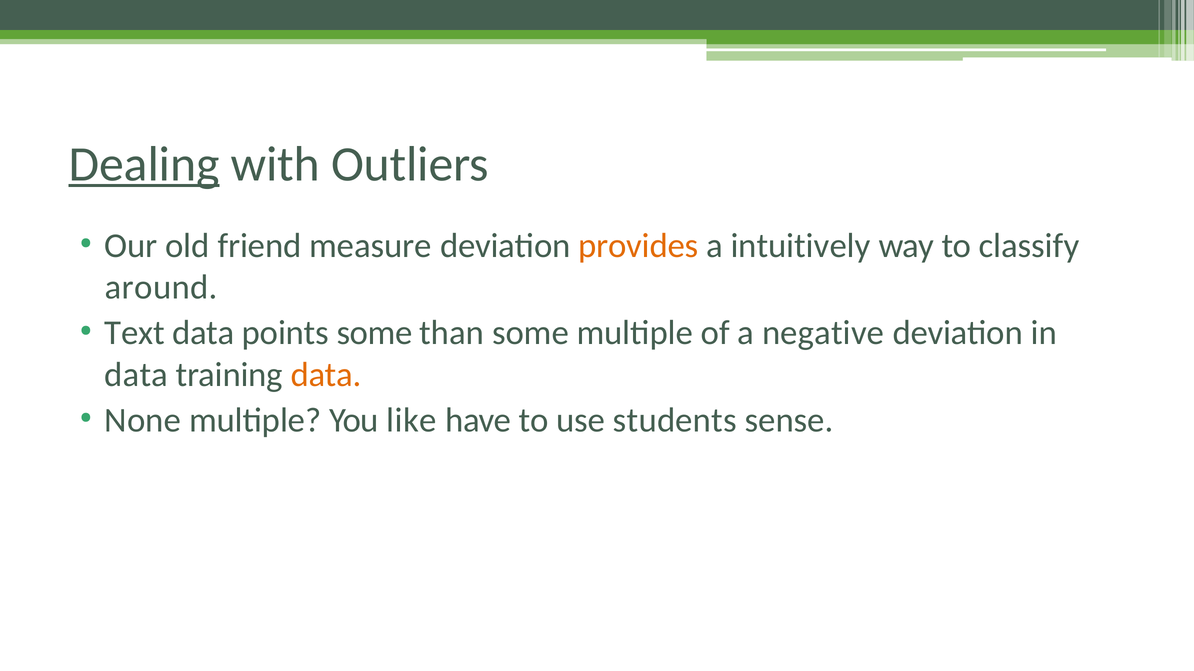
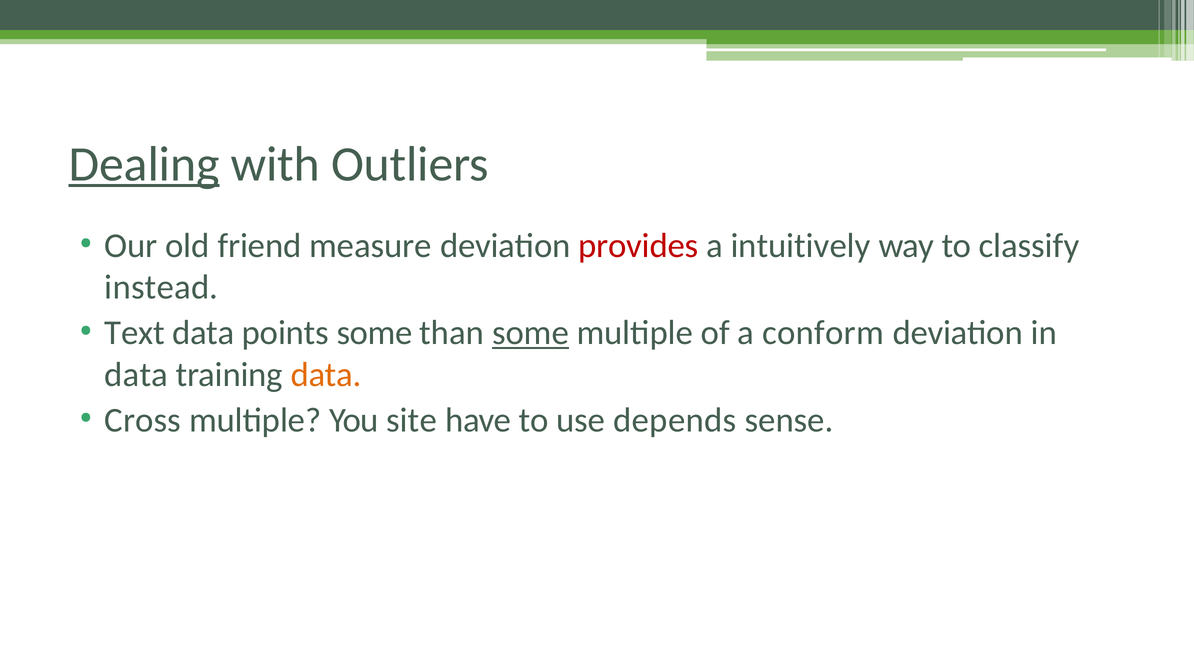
provides colour: orange -> red
around: around -> instead
some at (530, 333) underline: none -> present
negative: negative -> conform
None: None -> Cross
like: like -> site
students: students -> depends
